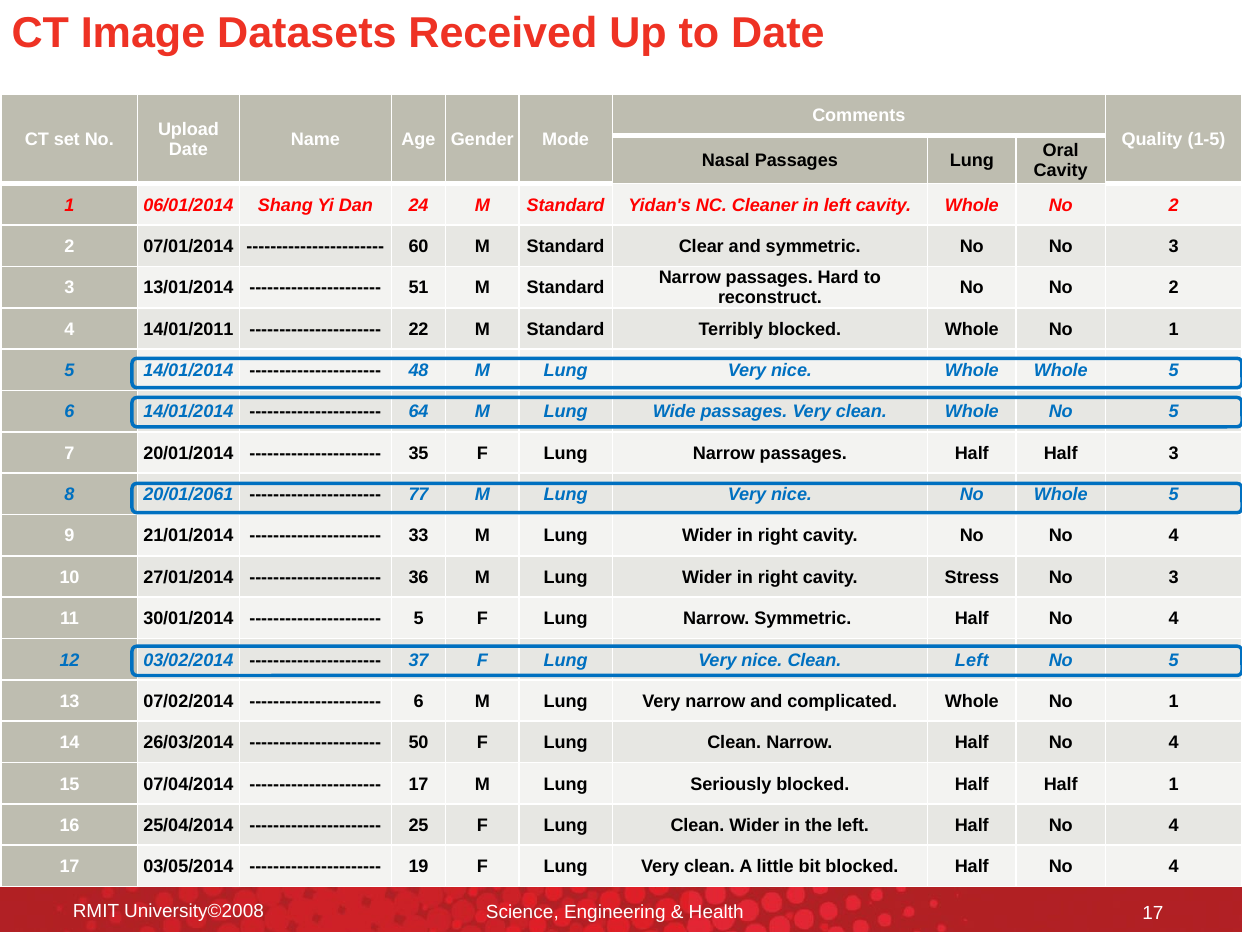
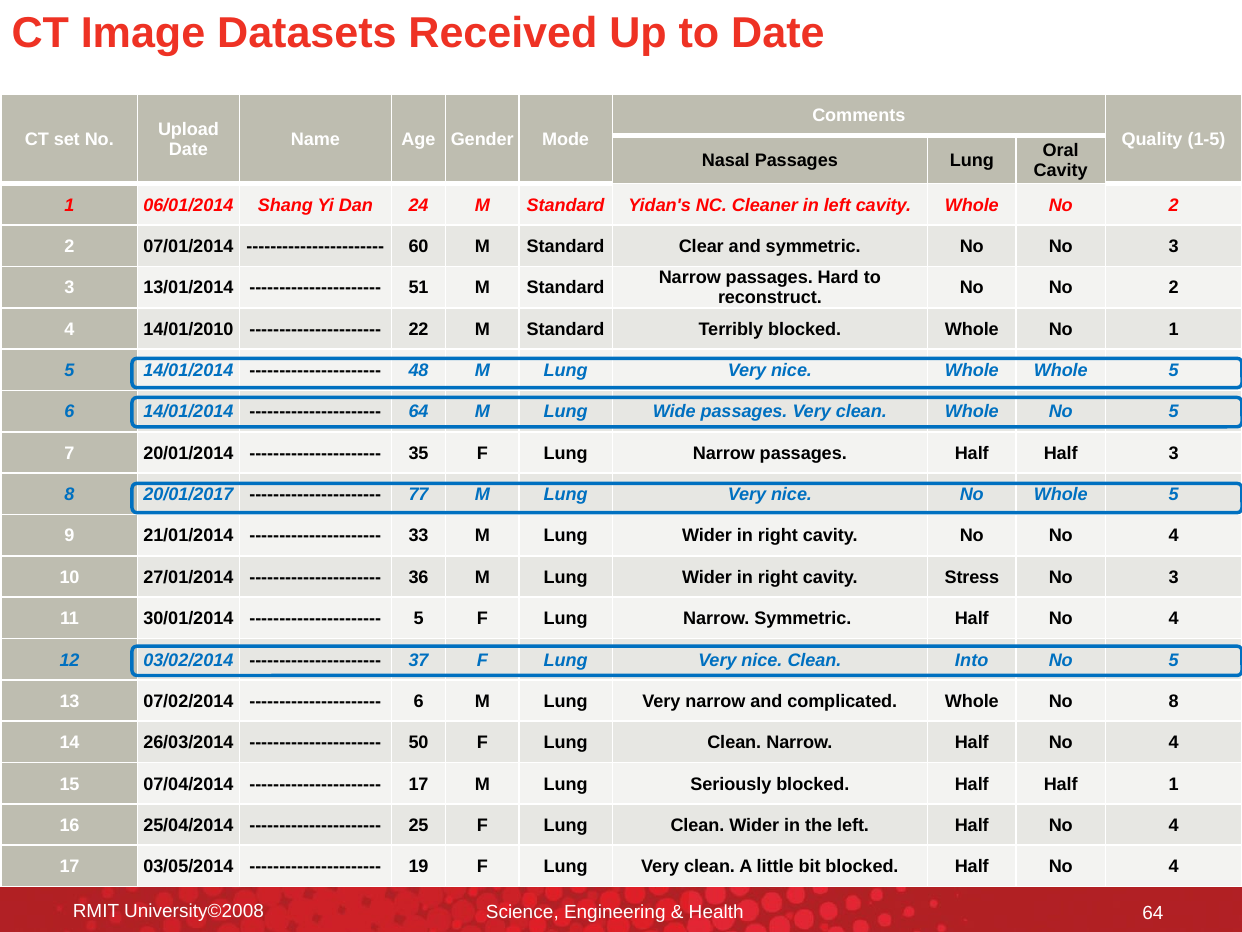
14/01/2011: 14/01/2011 -> 14/01/2010
20/01/2061: 20/01/2061 -> 20/01/2017
Clean Left: Left -> Into
complicated Whole No 1: 1 -> 8
Health 17: 17 -> 64
